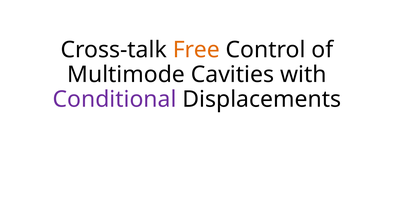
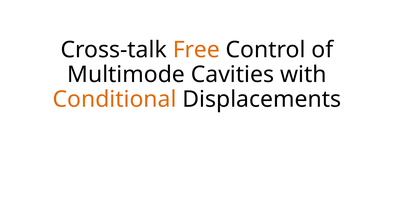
Conditional colour: purple -> orange
